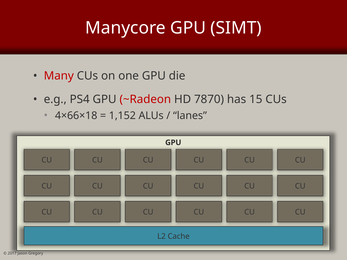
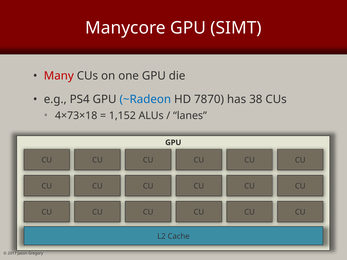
~Radeon colour: red -> blue
15: 15 -> 38
4×66×18: 4×66×18 -> 4×73×18
